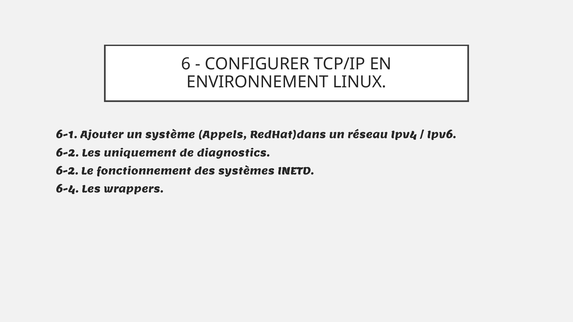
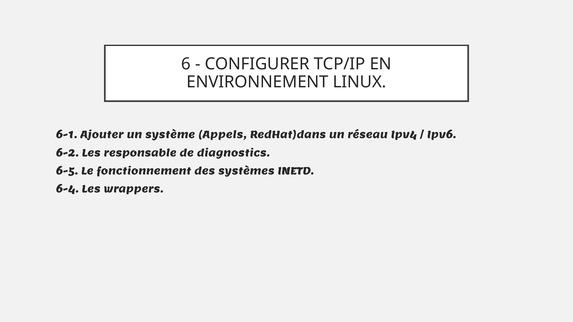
uniquement: uniquement -> responsable
6-2 at (67, 171): 6-2 -> 6-5
